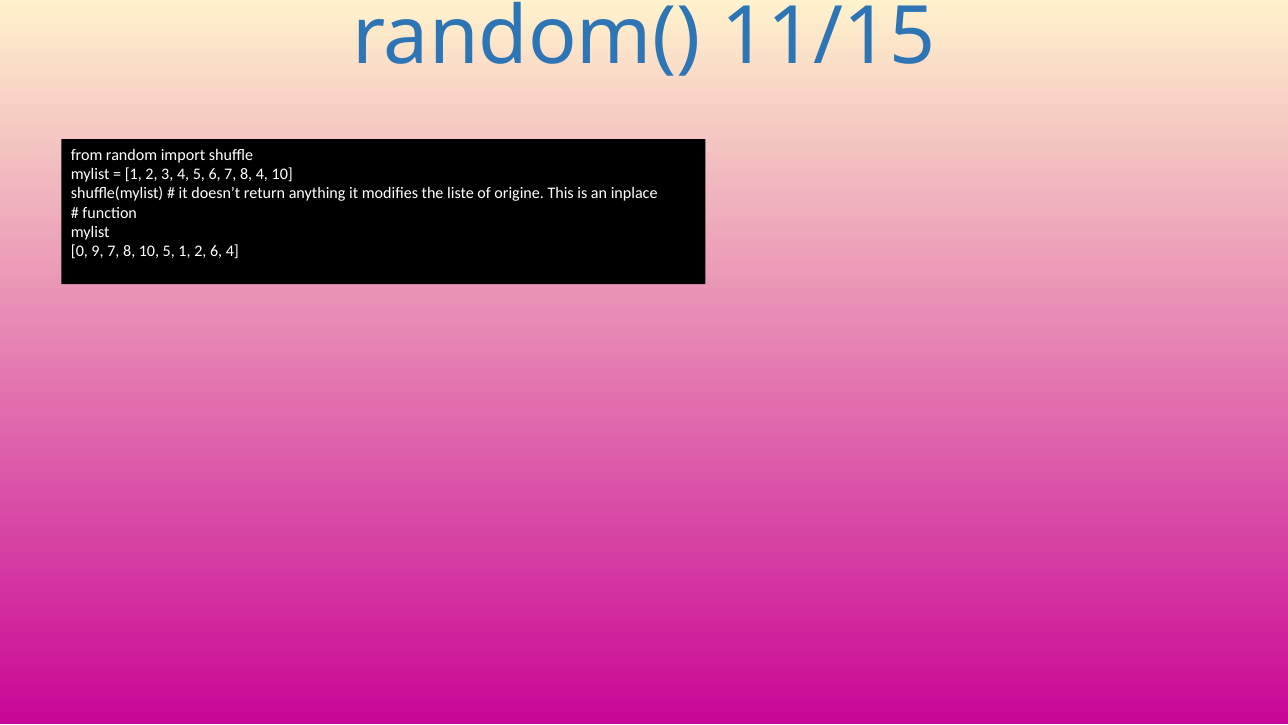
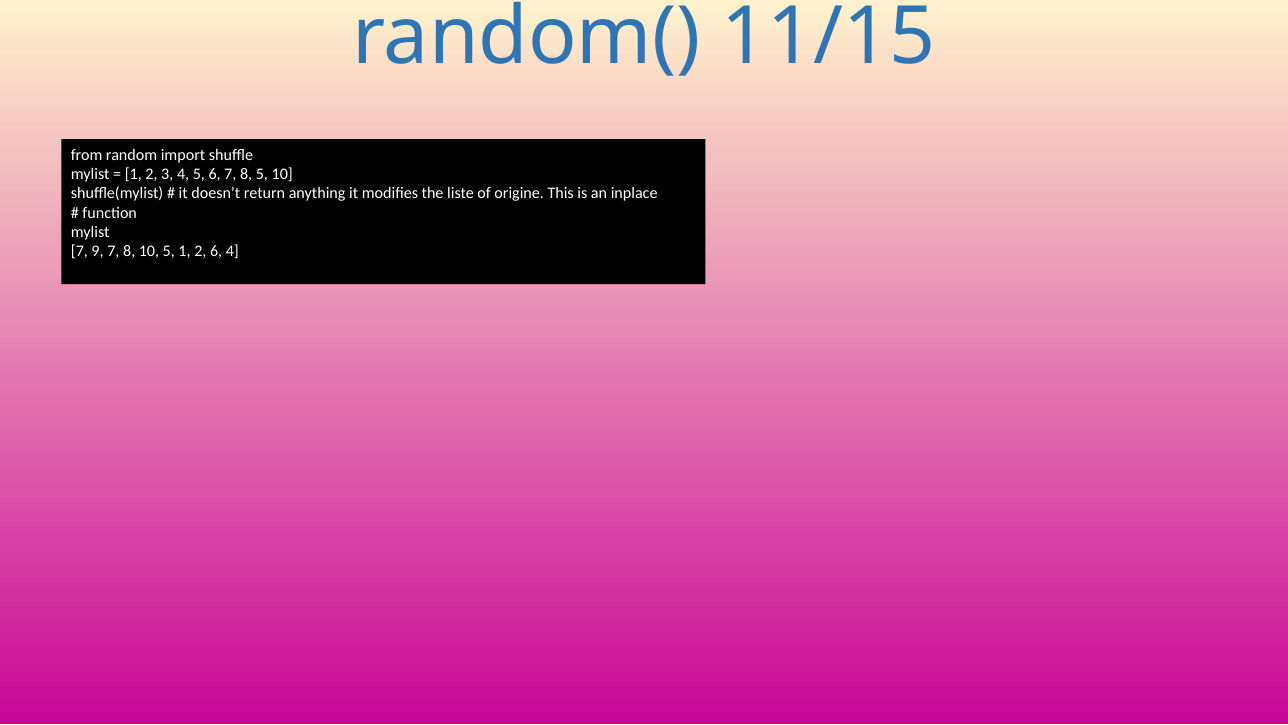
8 4: 4 -> 5
0 at (79, 251): 0 -> 7
